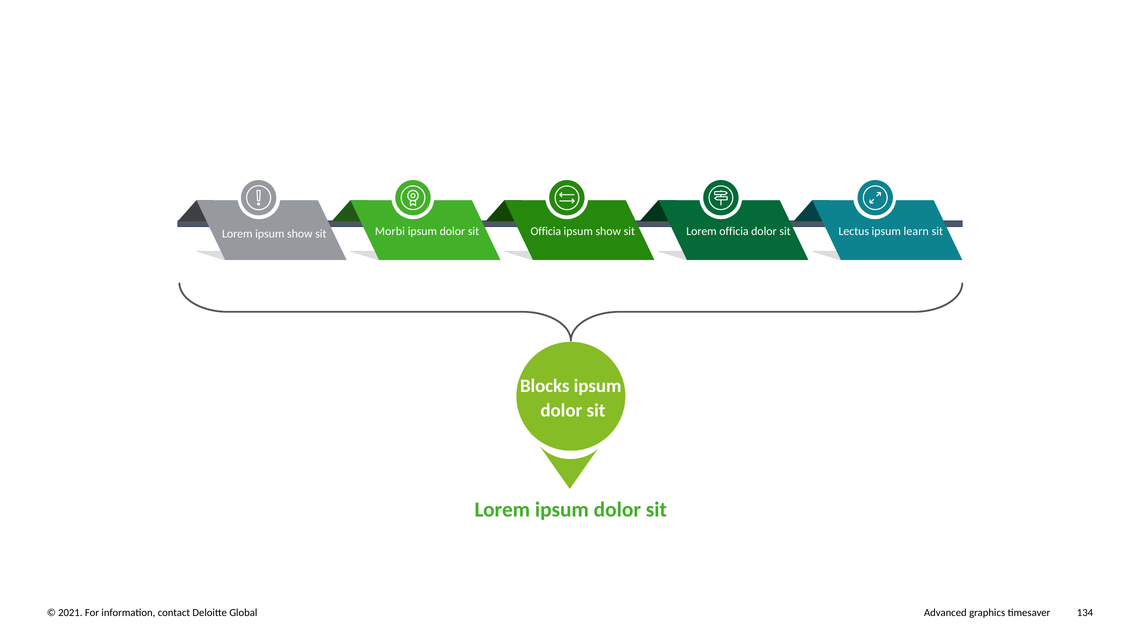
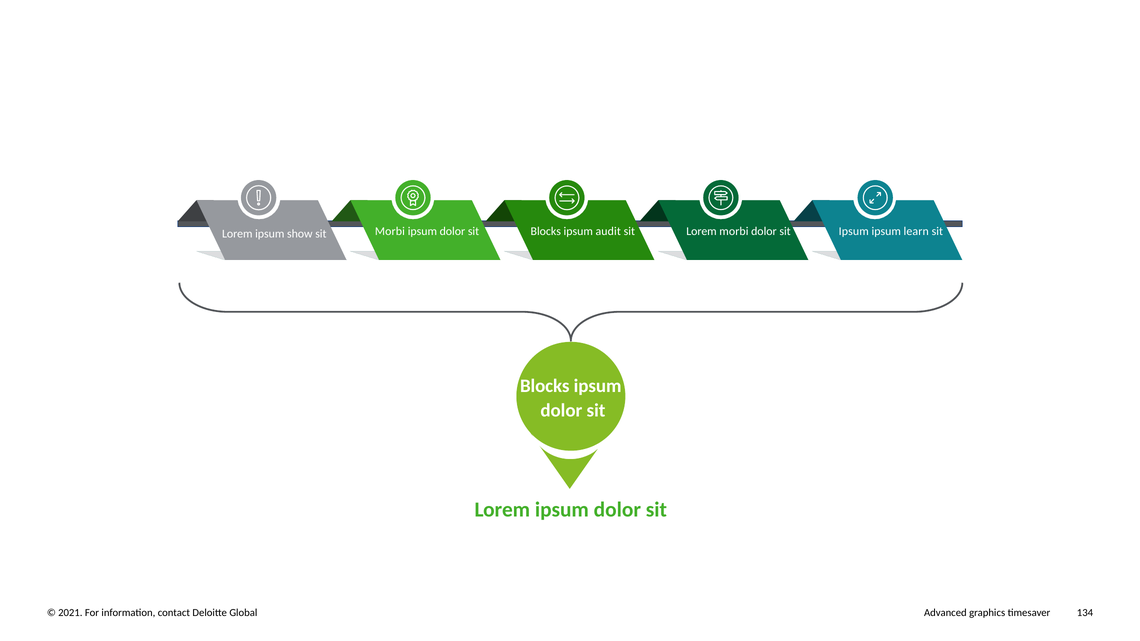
sit Officia: Officia -> Blocks
show at (608, 232): show -> audit
Lorem officia: officia -> morbi
sit Lectus: Lectus -> Ipsum
